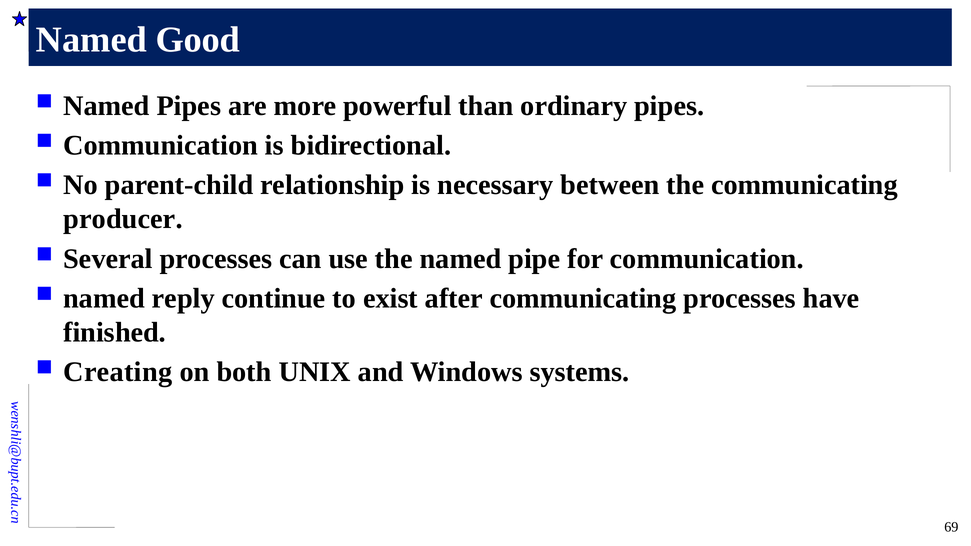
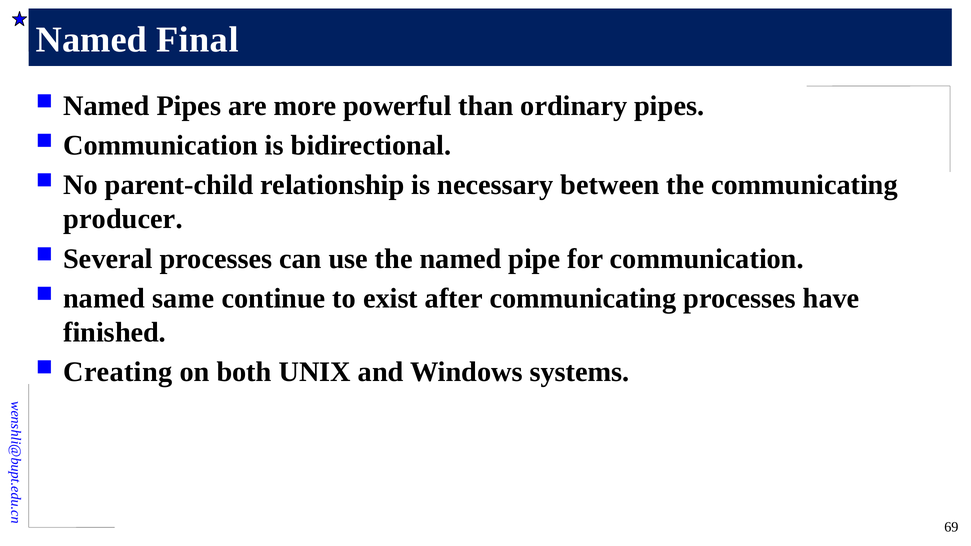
Good: Good -> Final
reply: reply -> same
